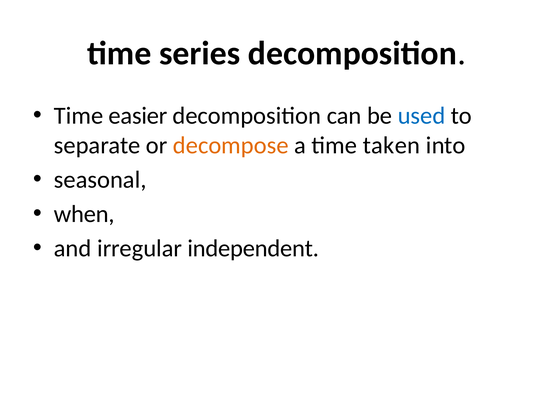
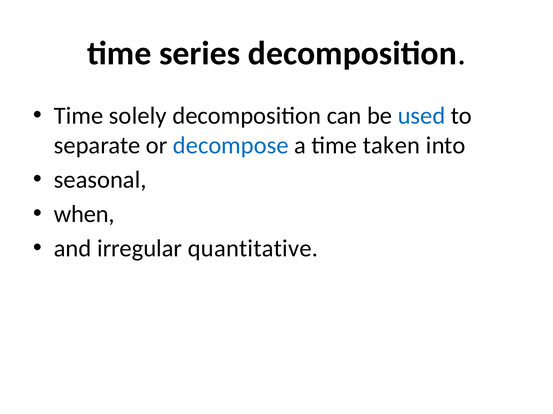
easier: easier -> solely
decompose colour: orange -> blue
independent: independent -> quantitative
